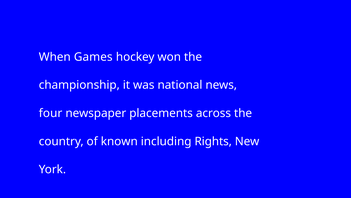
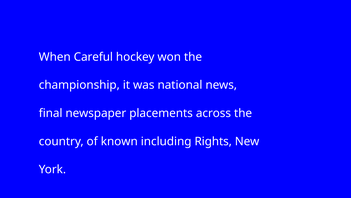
Games: Games -> Careful
four: four -> final
